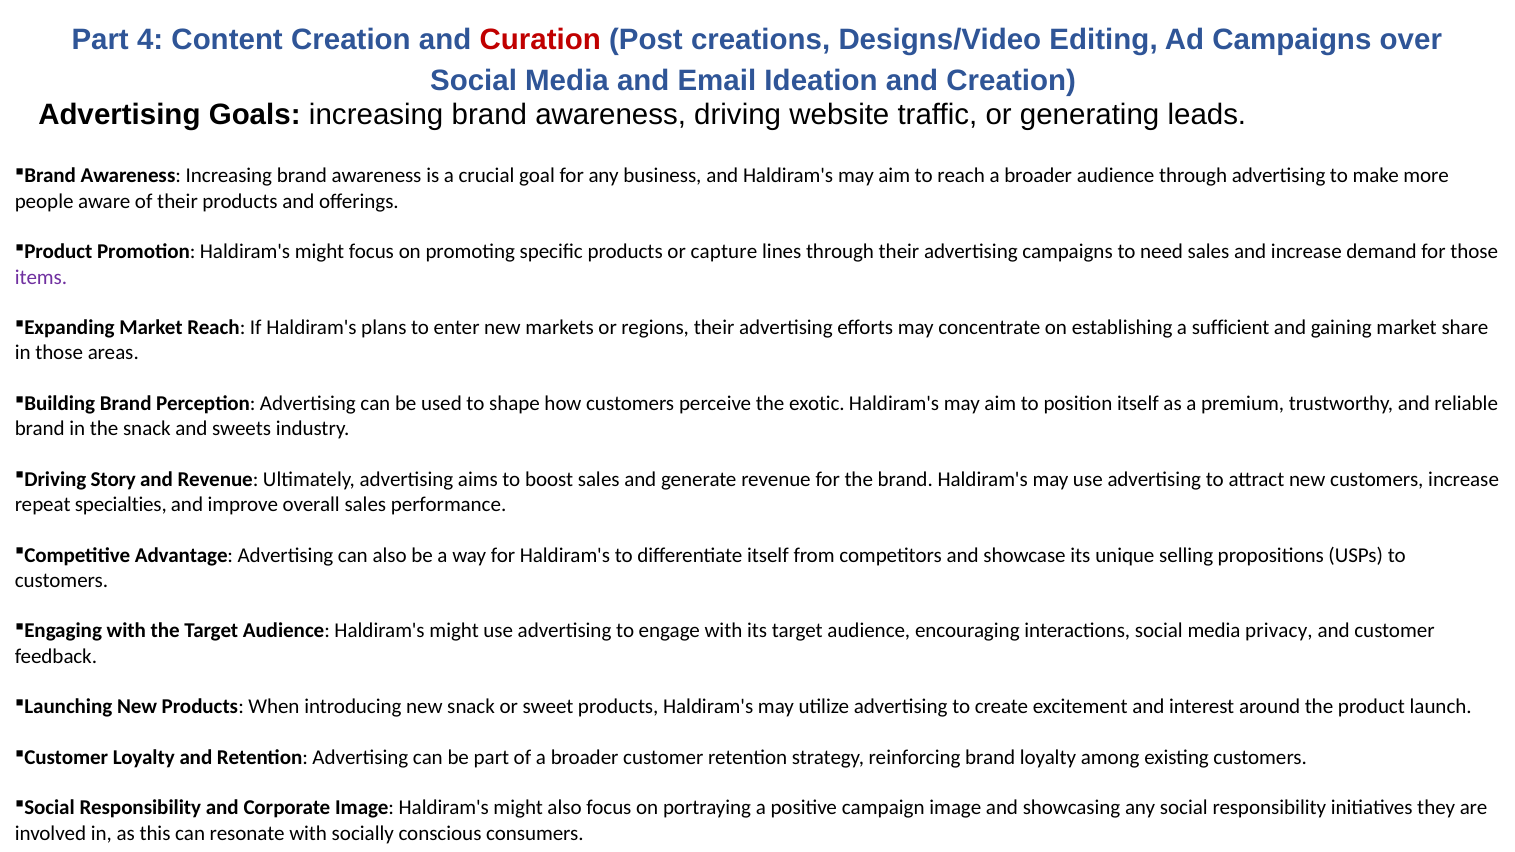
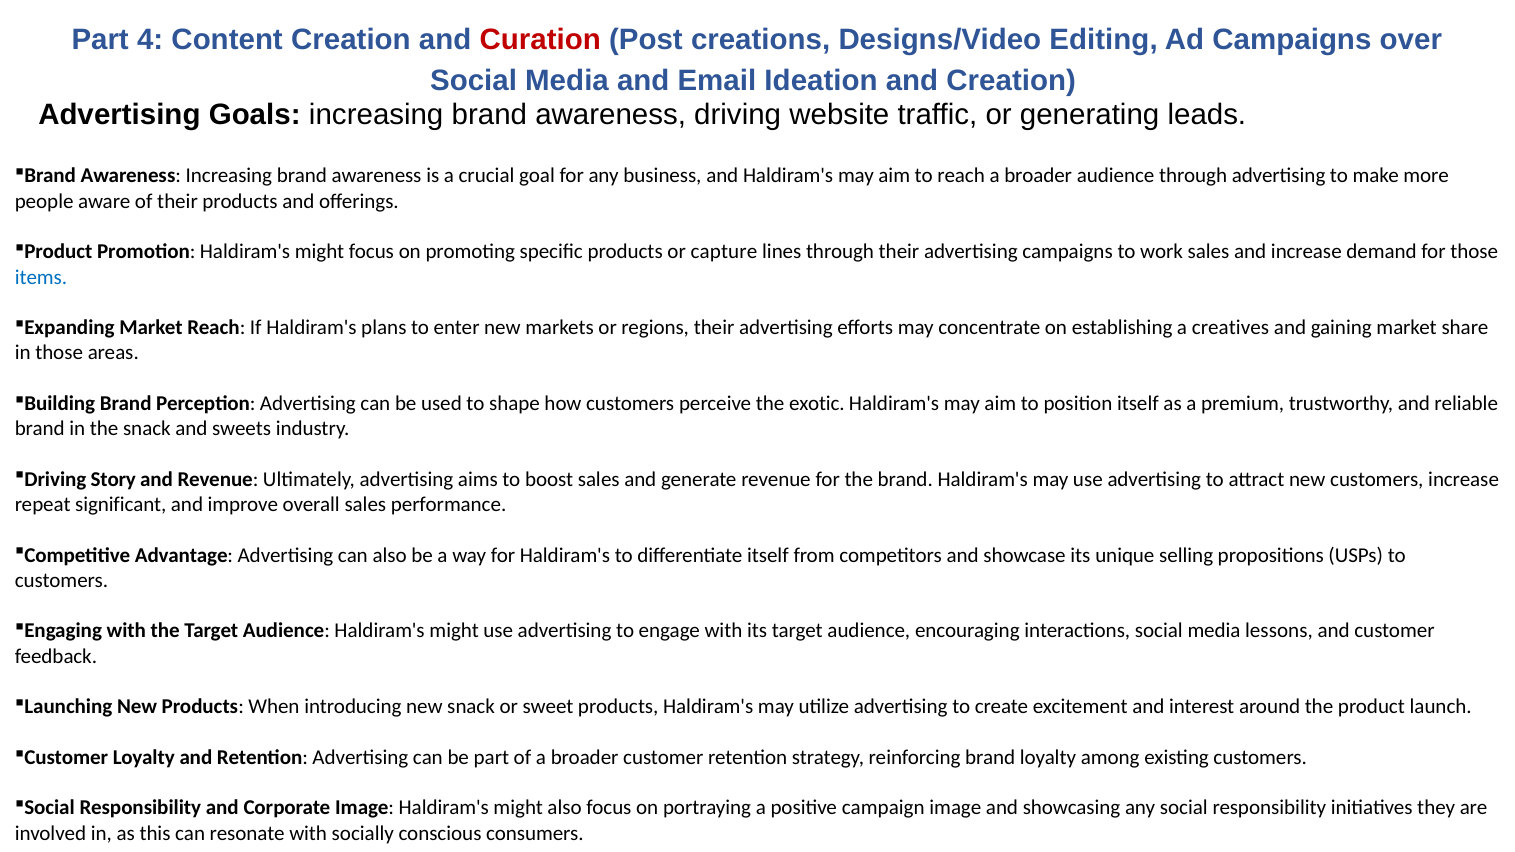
need: need -> work
items colour: purple -> blue
sufficient: sufficient -> creatives
specialties: specialties -> significant
privacy: privacy -> lessons
